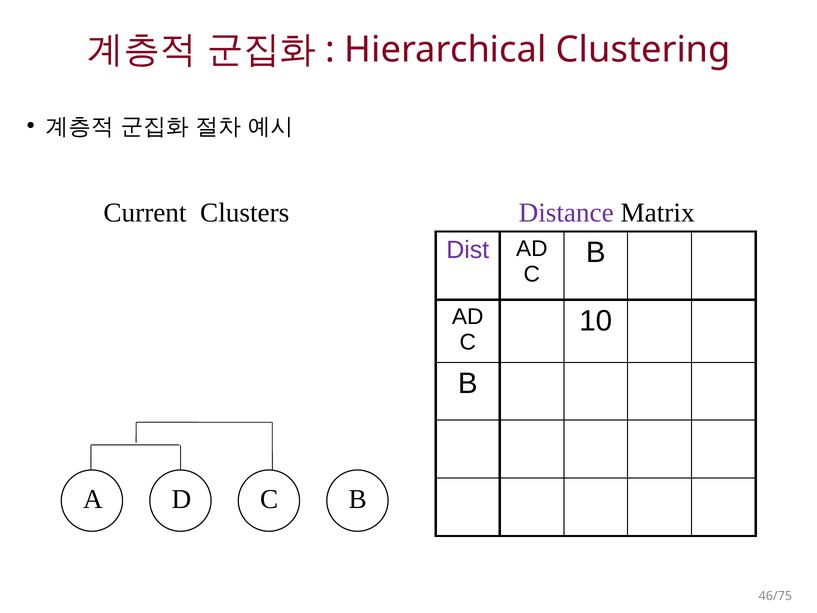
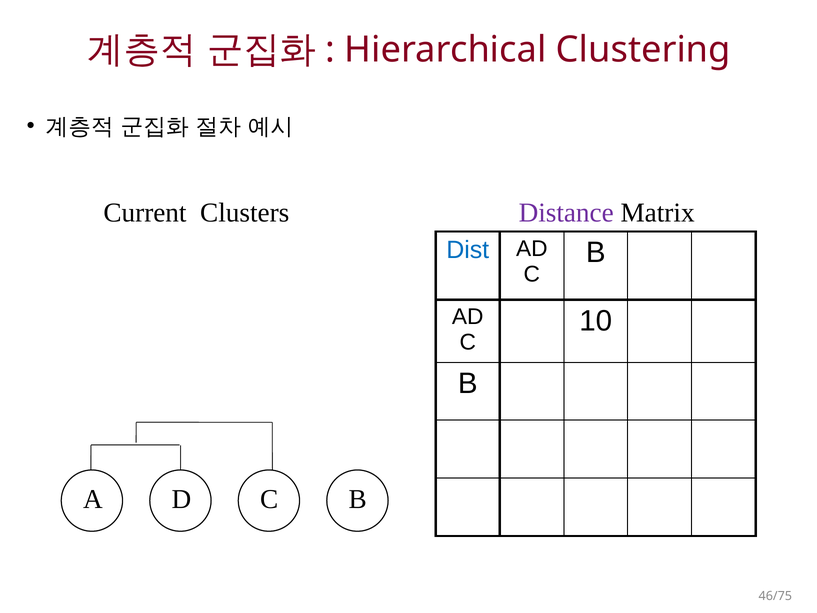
Dist colour: purple -> blue
